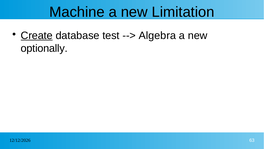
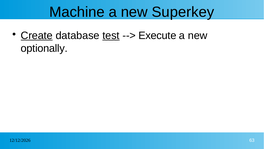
Limitation: Limitation -> Superkey
test underline: none -> present
Algebra: Algebra -> Execute
